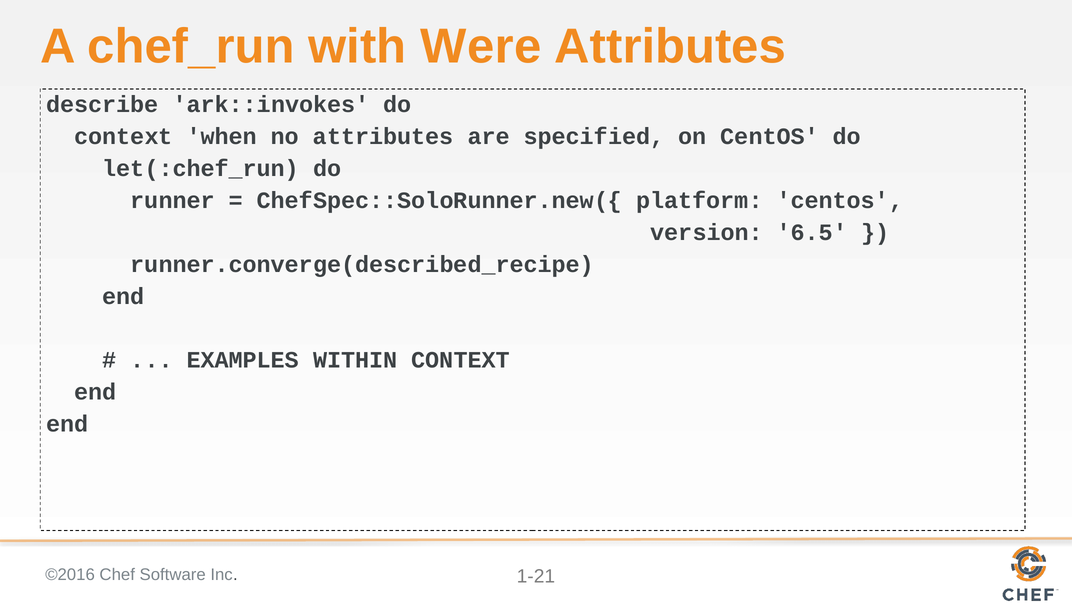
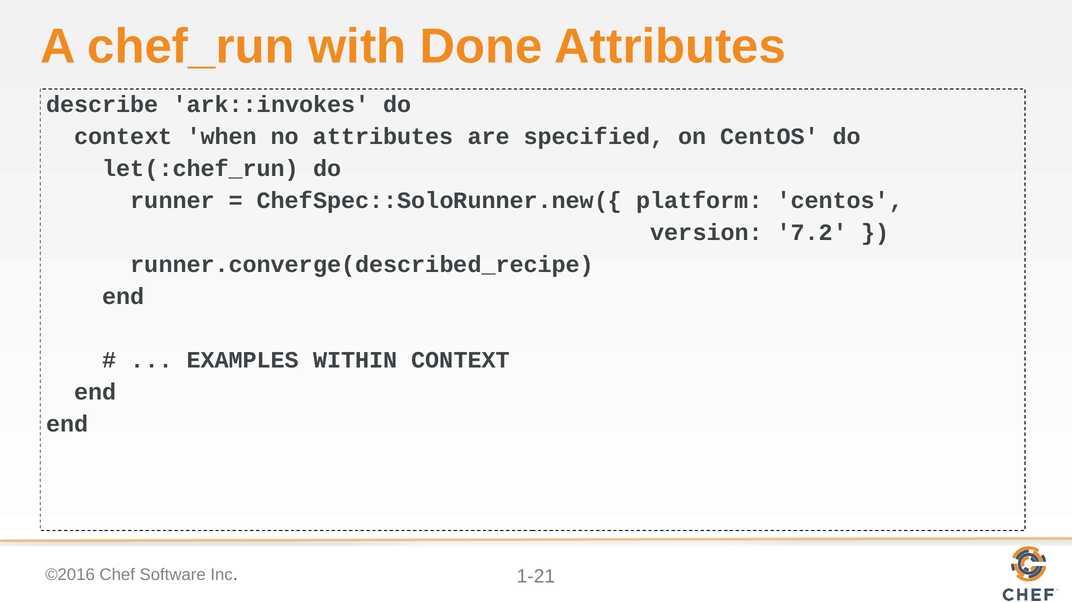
Were: Were -> Done
6.5: 6.5 -> 7.2
